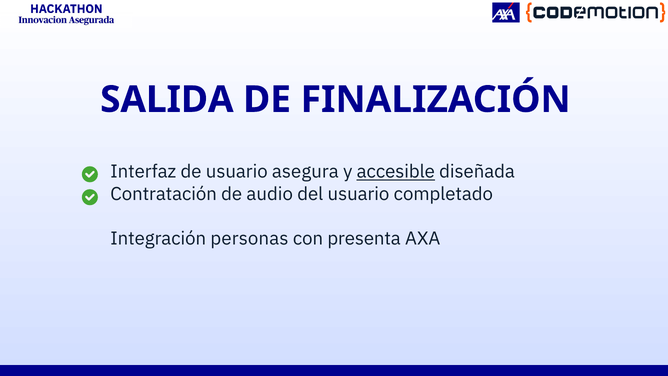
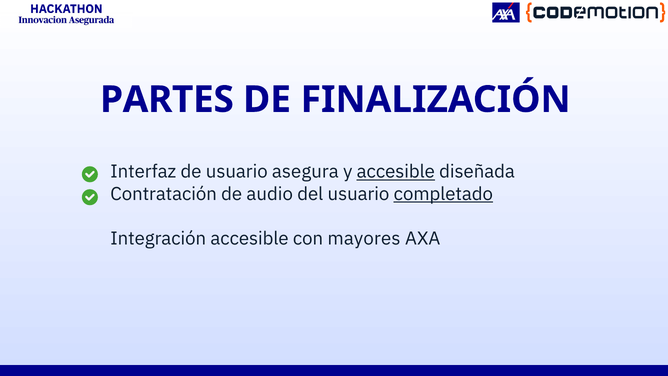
SALIDA: SALIDA -> PARTES
completado underline: none -> present
Integración personas: personas -> accesible
presenta: presenta -> mayores
